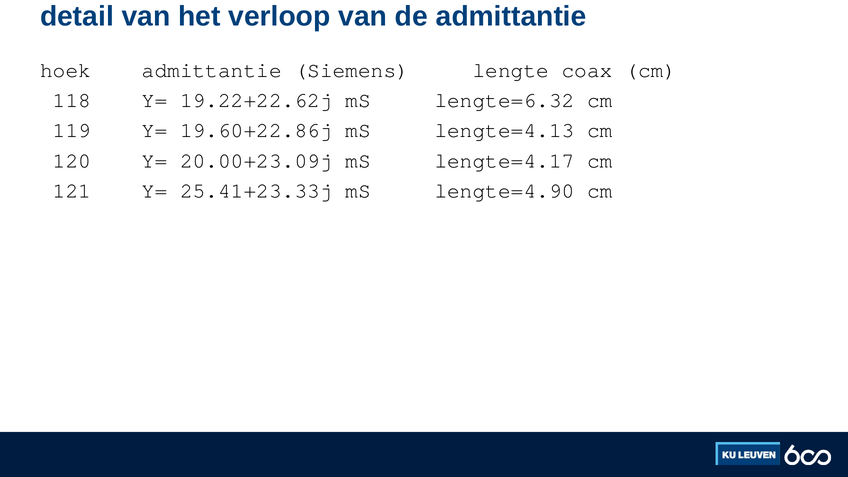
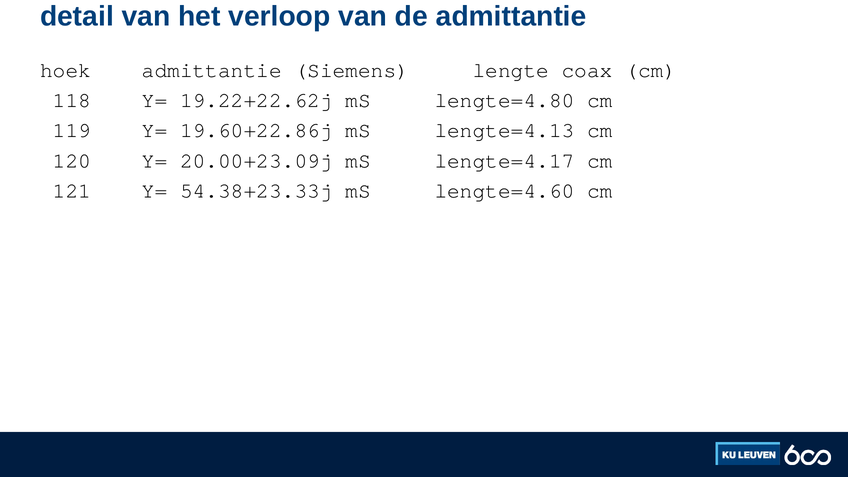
lengte=6.32: lengte=6.32 -> lengte=4.80
25.41+23.33j: 25.41+23.33j -> 54.38+23.33j
lengte=4.90: lengte=4.90 -> lengte=4.60
